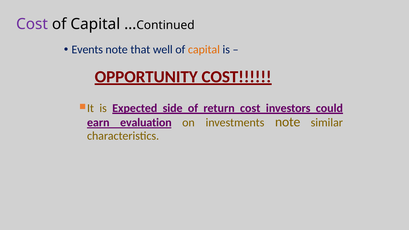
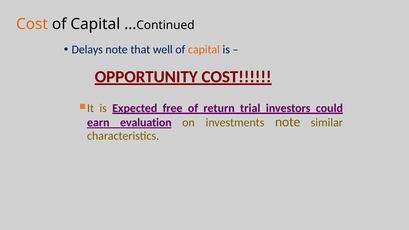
Cost at (32, 24) colour: purple -> orange
Events: Events -> Delays
side: side -> free
return cost: cost -> trial
